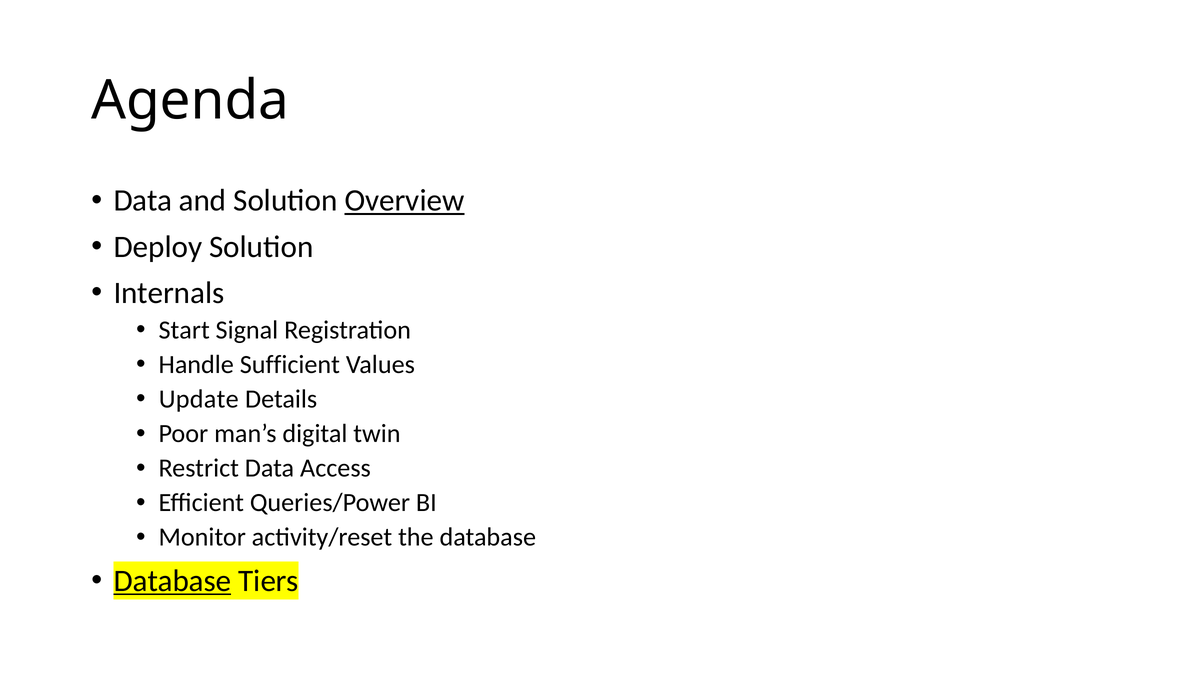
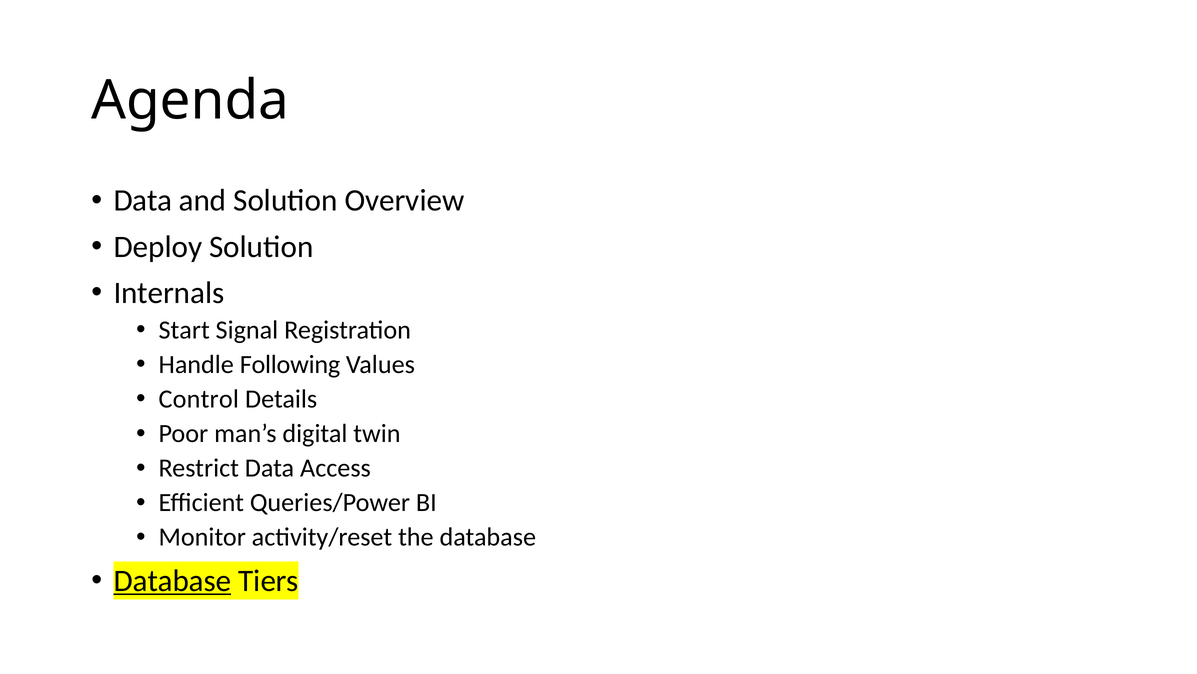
Overview underline: present -> none
Sufficient: Sufficient -> Following
Update: Update -> Control
